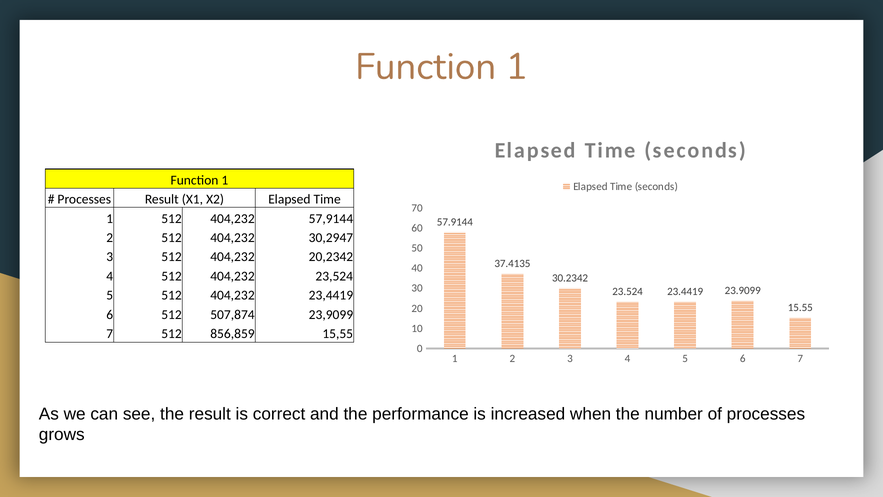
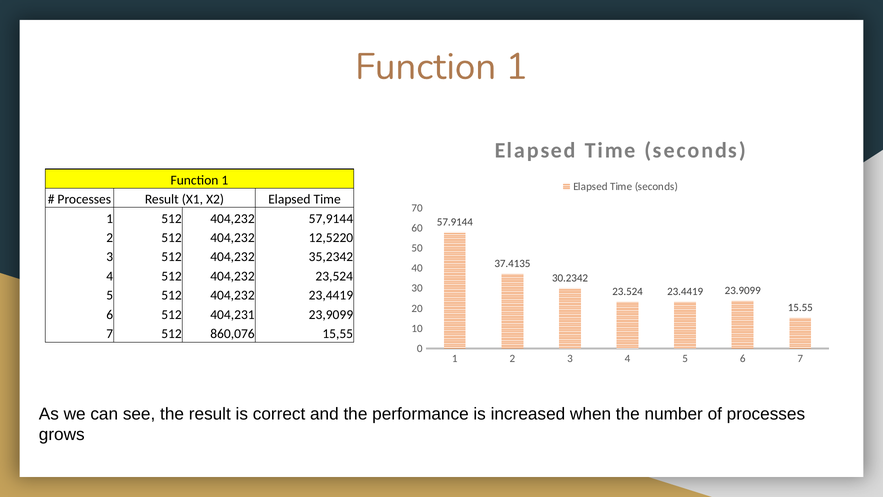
30,2947: 30,2947 -> 12,5220
20,2342: 20,2342 -> 35,2342
507,874: 507,874 -> 404,231
856,859: 856,859 -> 860,076
